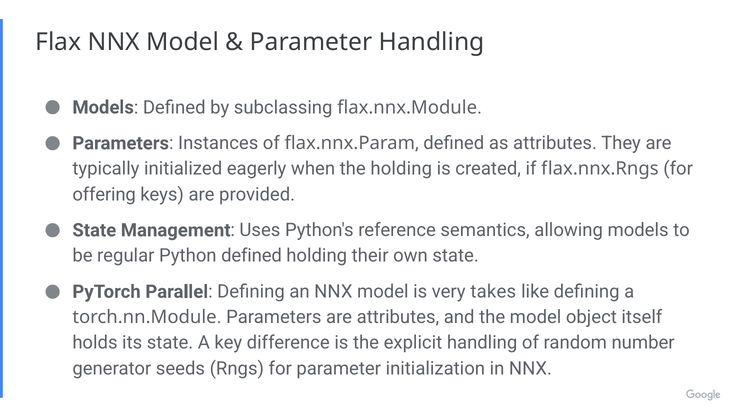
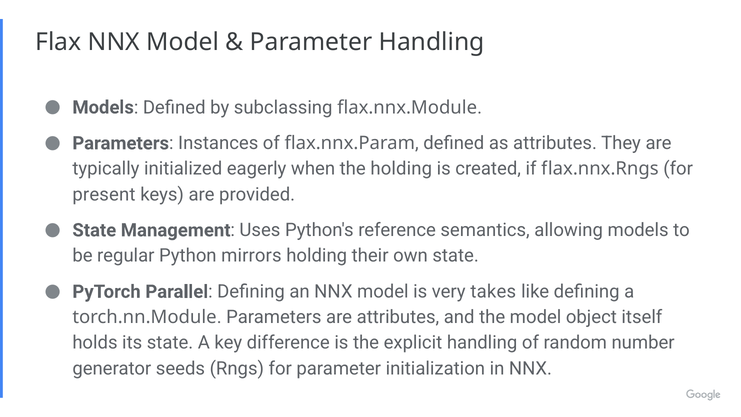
offering: offering -> present
Python defined: defined -> mirrors
